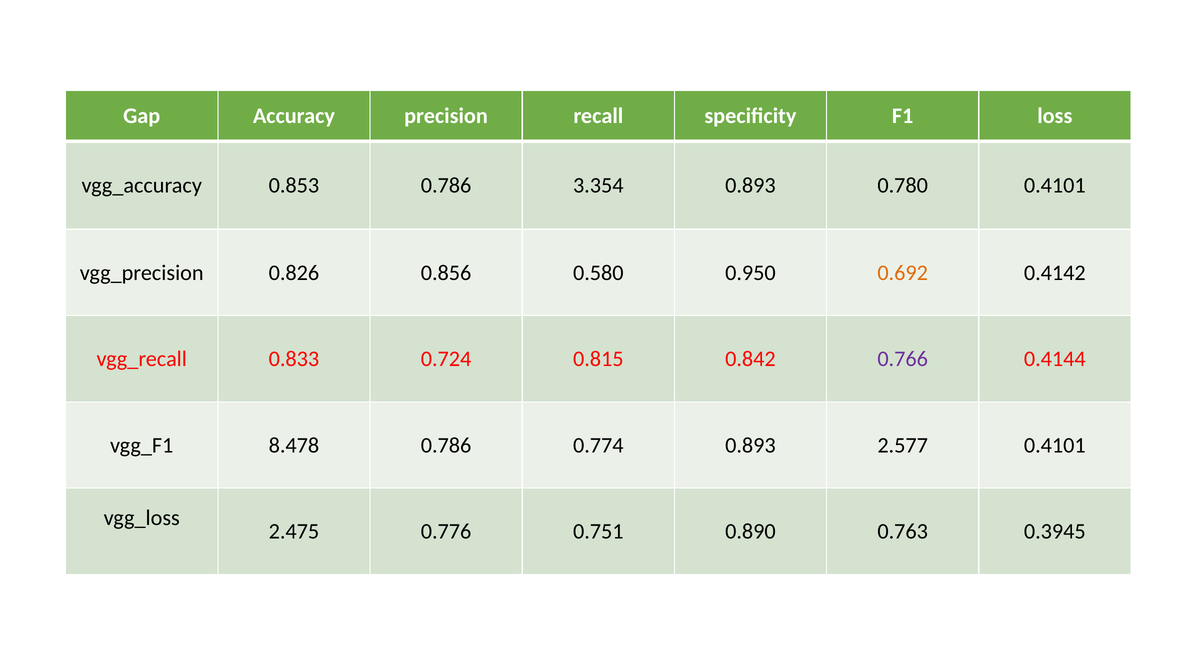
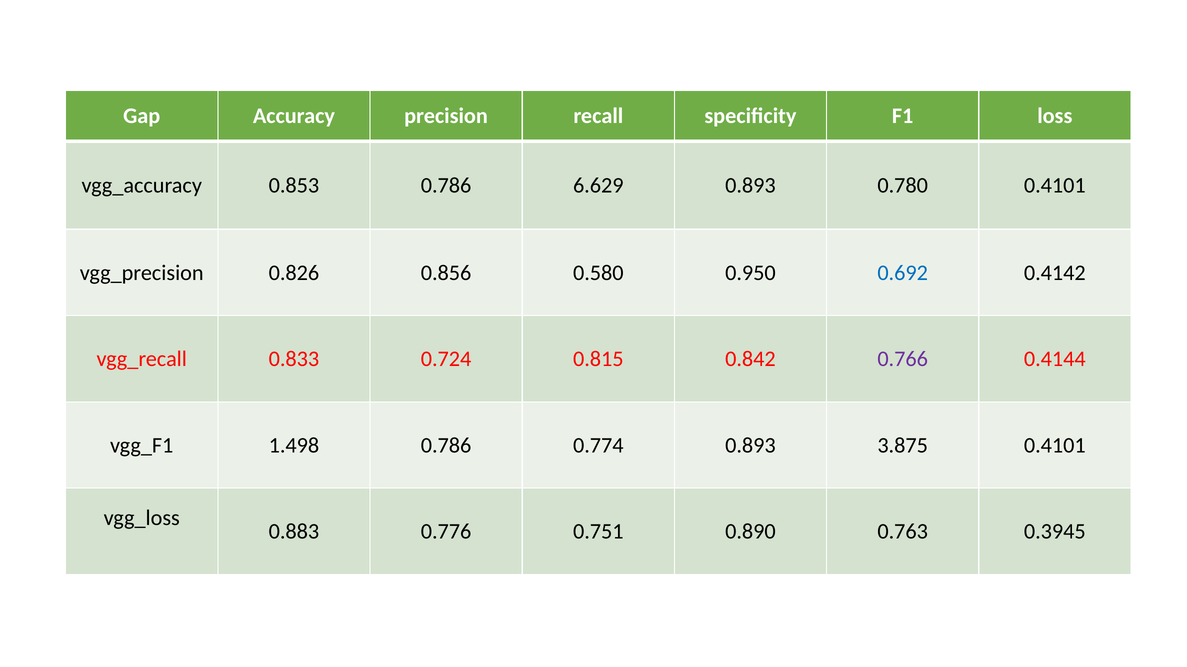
3.354: 3.354 -> 6.629
0.692 colour: orange -> blue
8.478: 8.478 -> 1.498
2.577: 2.577 -> 3.875
2.475: 2.475 -> 0.883
